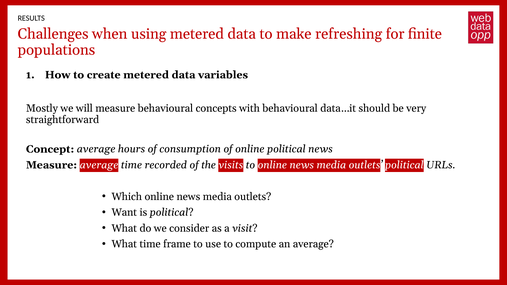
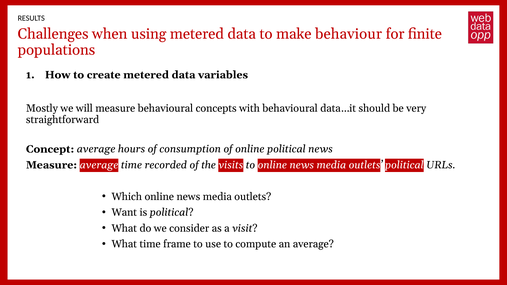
refreshing: refreshing -> behaviour
